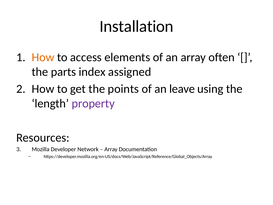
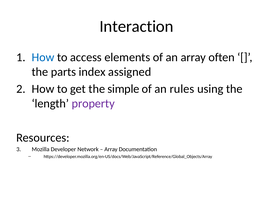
Installation: Installation -> Interaction
How at (43, 57) colour: orange -> blue
points: points -> simple
leave: leave -> rules
